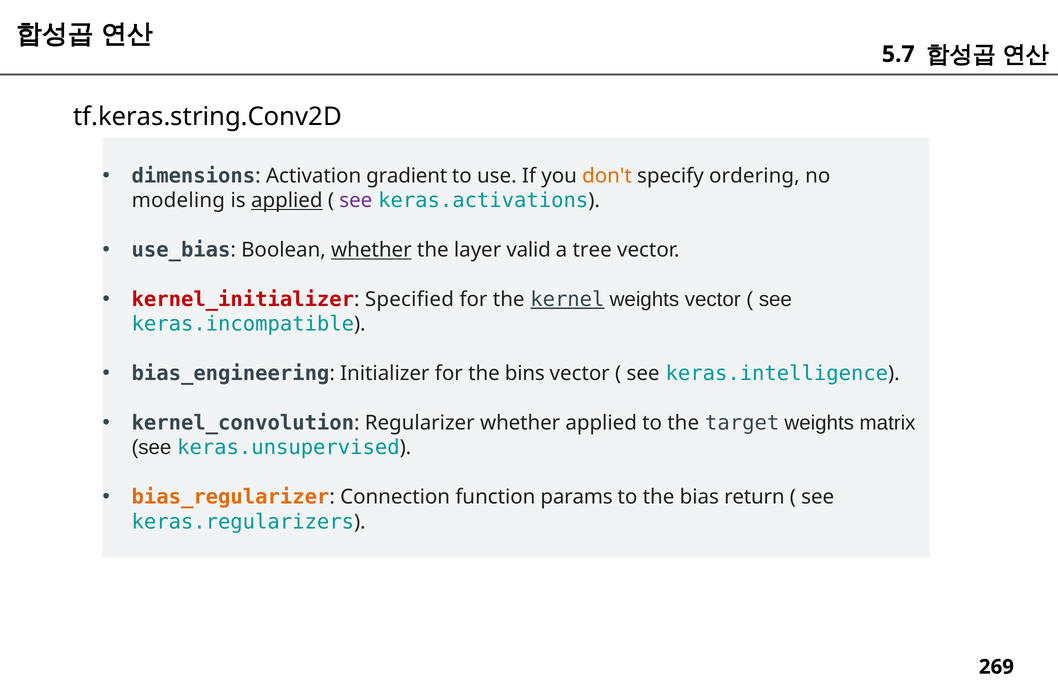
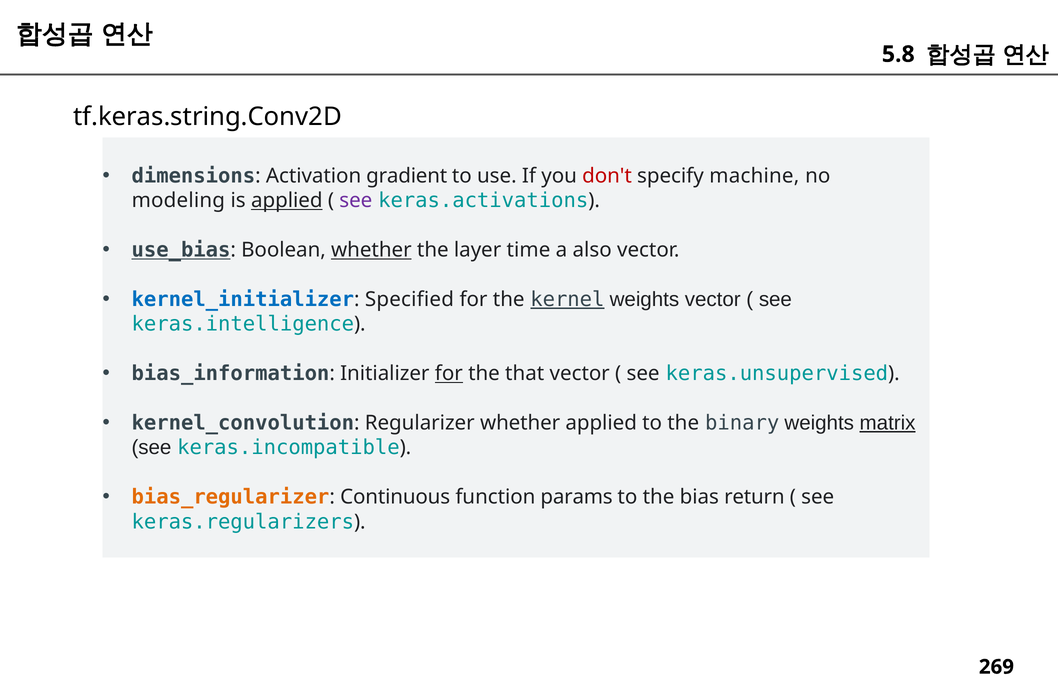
5.7: 5.7 -> 5.8
don't colour: orange -> red
ordering: ordering -> machine
use_bias underline: none -> present
valid: valid -> time
tree: tree -> also
kernel_initializer colour: red -> blue
keras.incompatible: keras.incompatible -> keras.intelligence
bias_engineering: bias_engineering -> bias_information
for at (449, 374) underline: none -> present
bins: bins -> that
keras.intelligence: keras.intelligence -> keras.unsupervised
target: target -> binary
matrix underline: none -> present
keras.unsupervised: keras.unsupervised -> keras.incompatible
Connection: Connection -> Continuous
